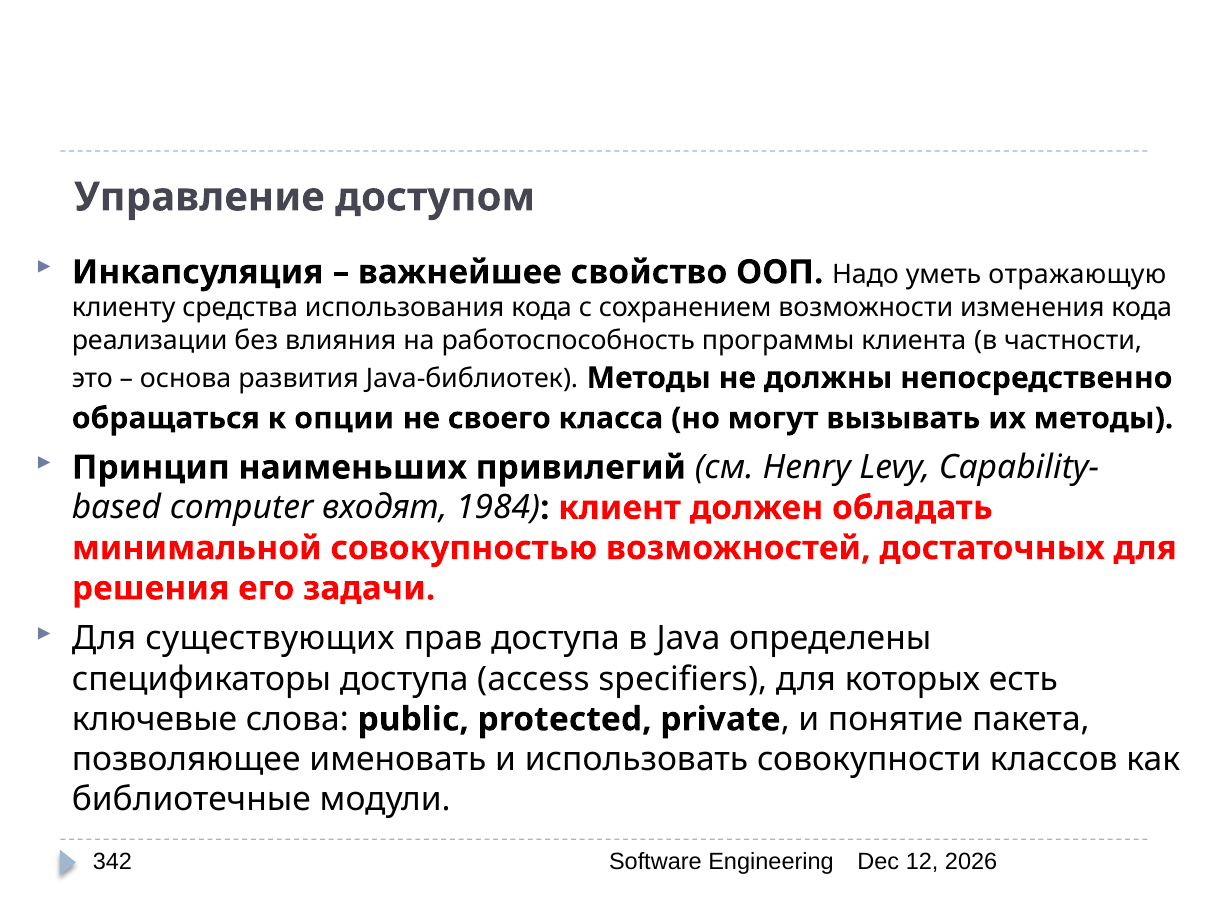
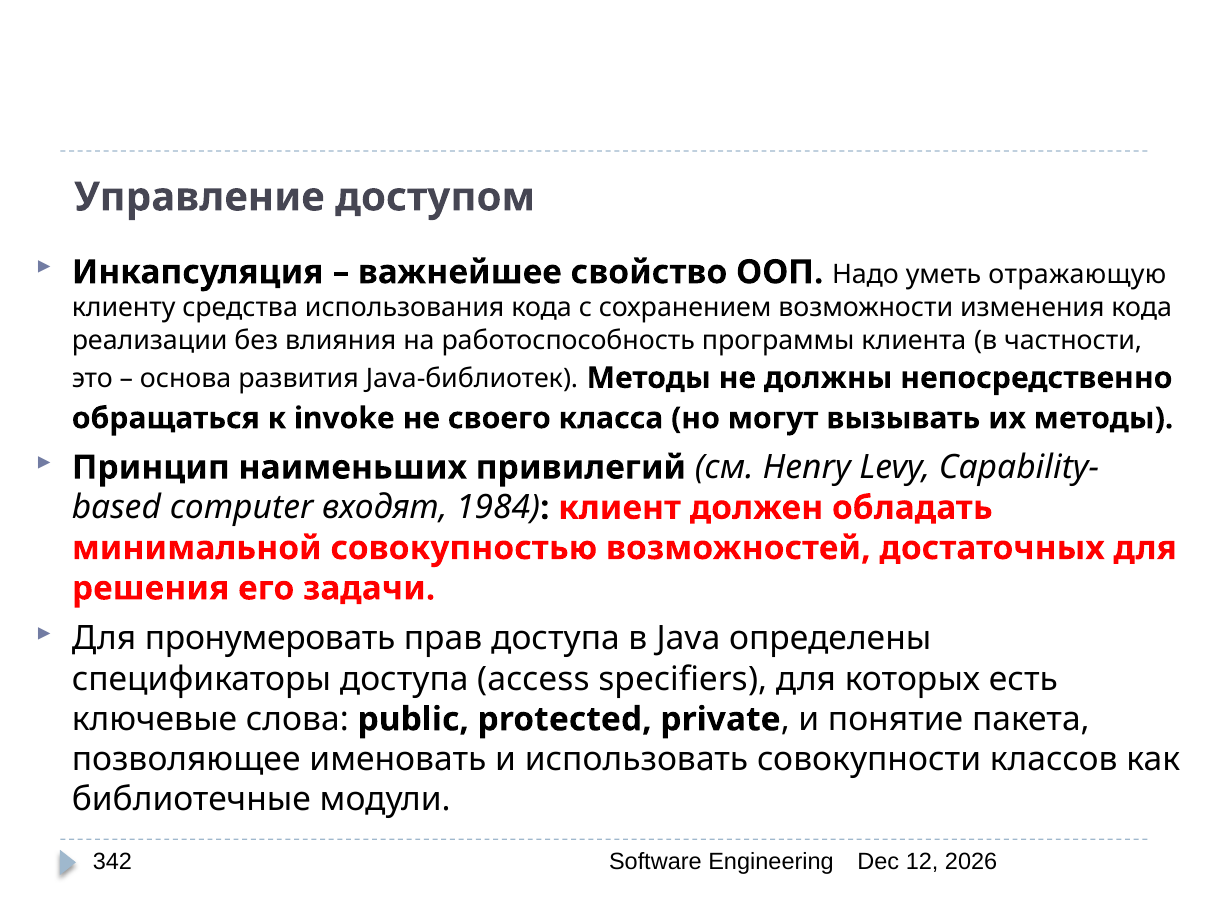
опции: опции -> invoke
существующих: существующих -> пронумеровать
